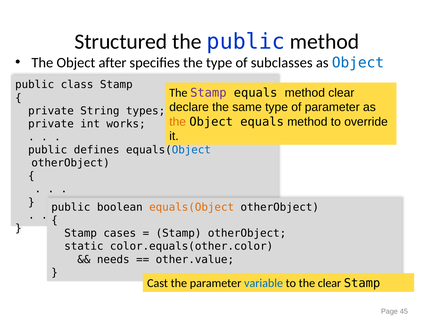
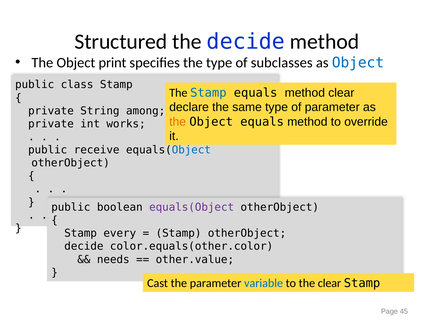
the public: public -> decide
after: after -> print
Stamp at (208, 93) colour: purple -> blue
types: types -> among
defines: defines -> receive
equals(Object at (192, 207) colour: orange -> purple
cases: cases -> every
static at (84, 246): static -> decide
